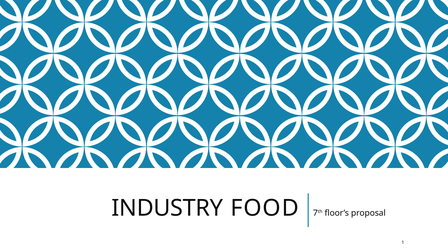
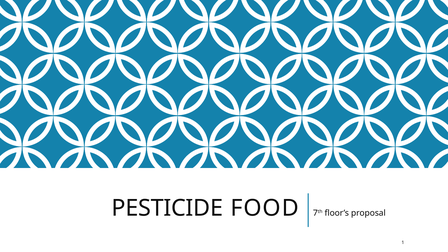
INDUSTRY: INDUSTRY -> PESTICIDE
